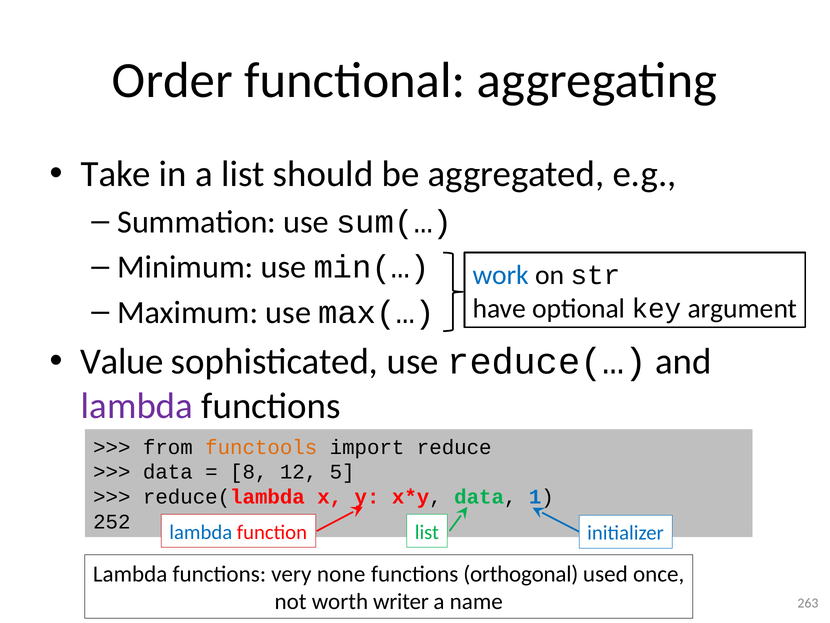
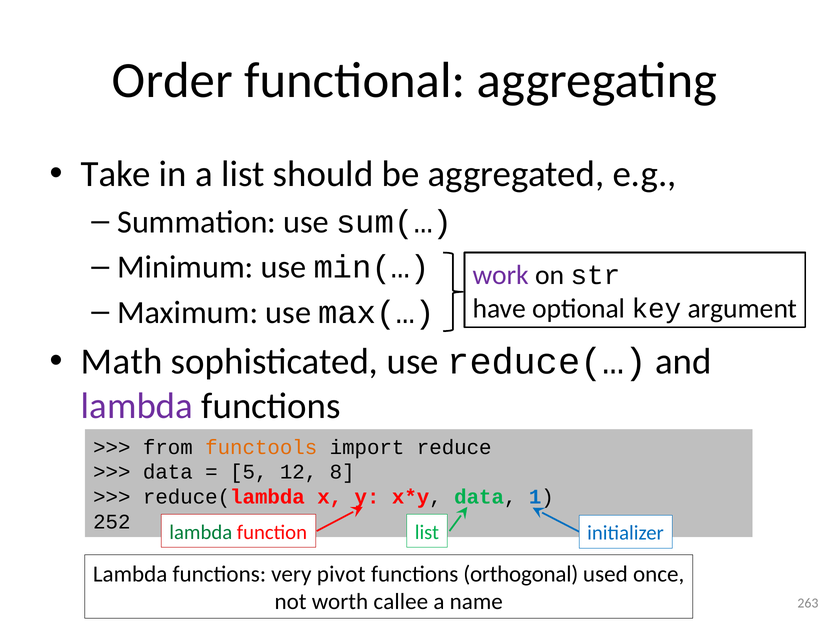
work colour: blue -> purple
Value: Value -> Math
8: 8 -> 5
5: 5 -> 8
lambda at (201, 532) colour: blue -> green
none: none -> pivot
writer: writer -> callee
